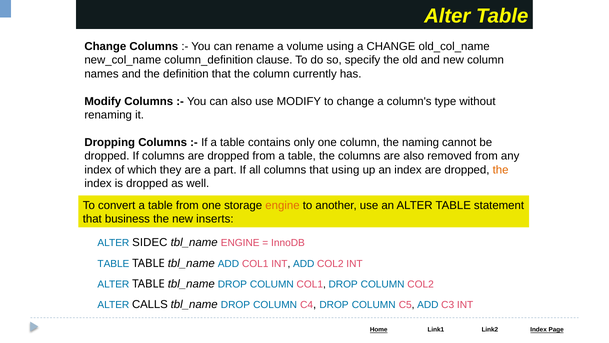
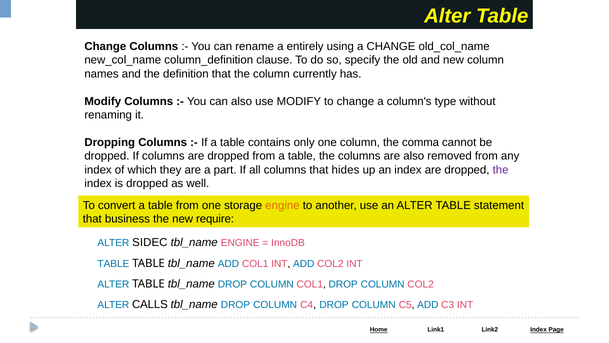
volume: volume -> entirely
naming: naming -> comma
that using: using -> hides
the at (501, 170) colour: orange -> purple
inserts: inserts -> require
